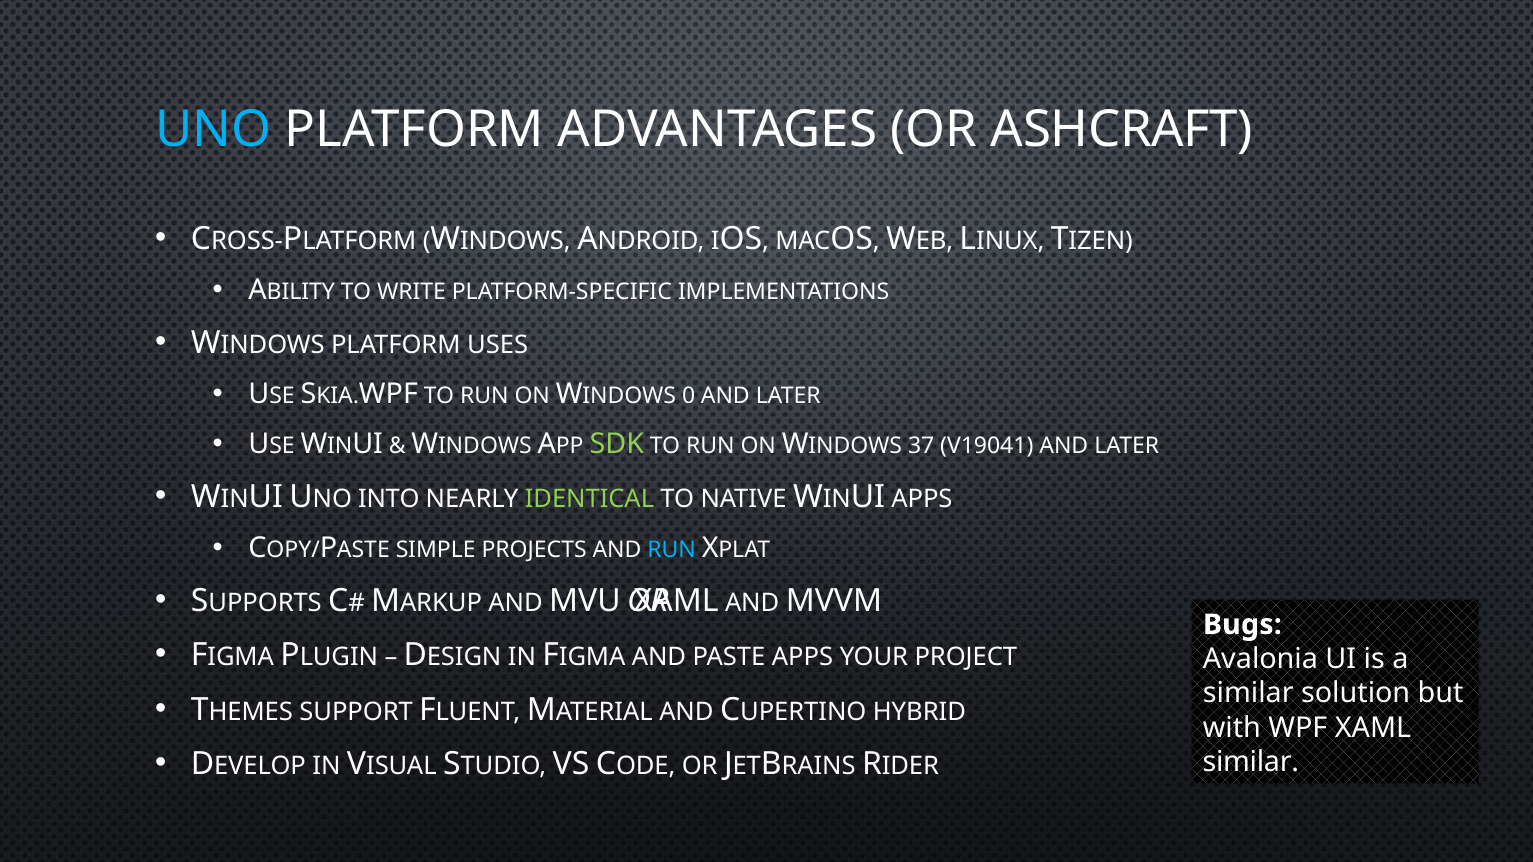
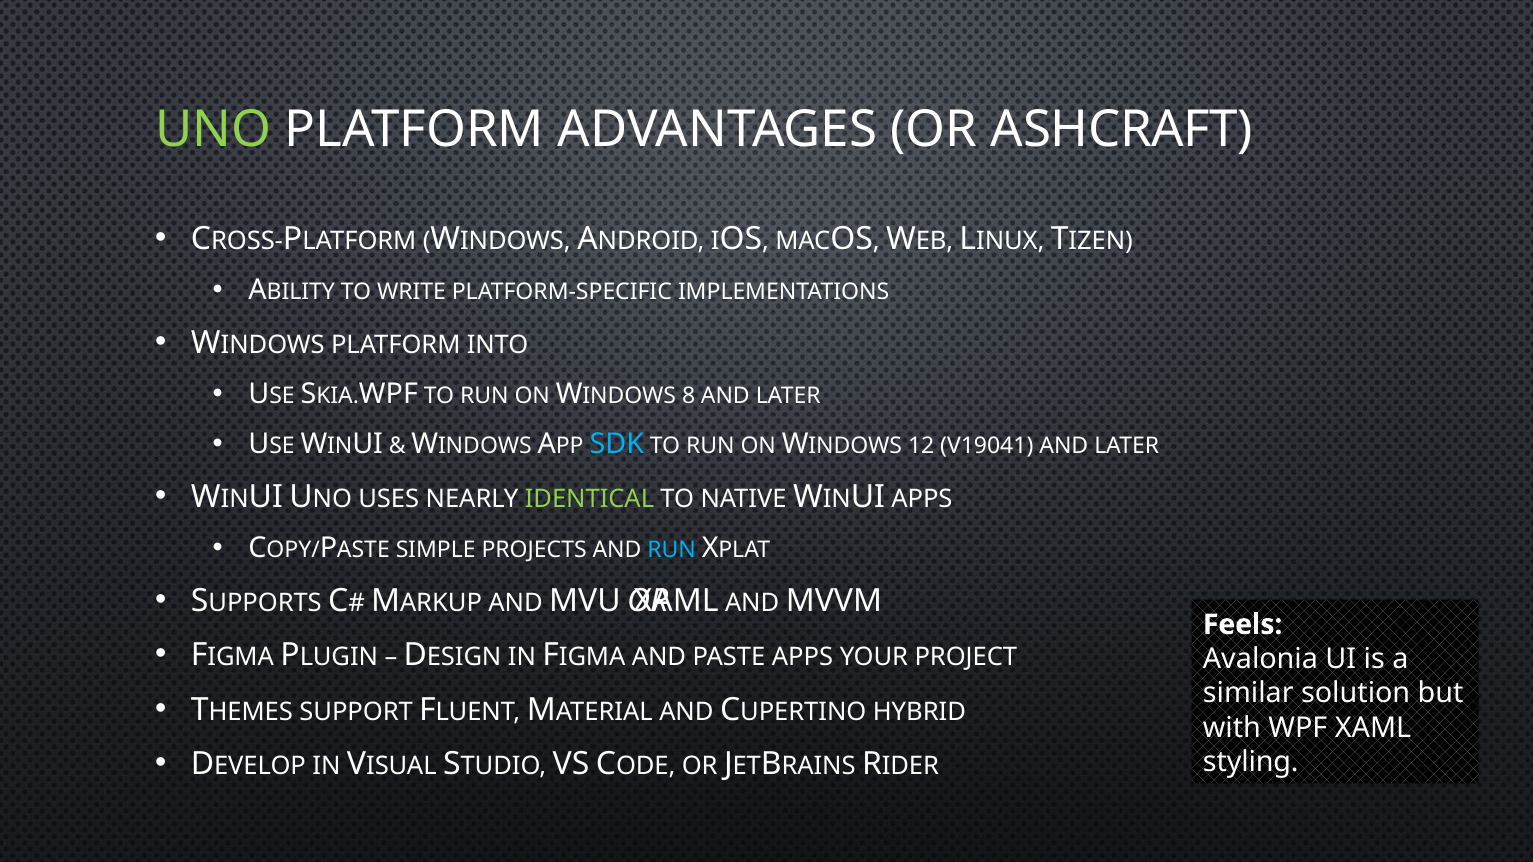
UNO colour: light blue -> light green
USES: USES -> INTO
0: 0 -> 8
SDK colour: light green -> light blue
37: 37 -> 12
INTO: INTO -> USES
Bugs: Bugs -> Feels
similar at (1251, 763): similar -> styling
